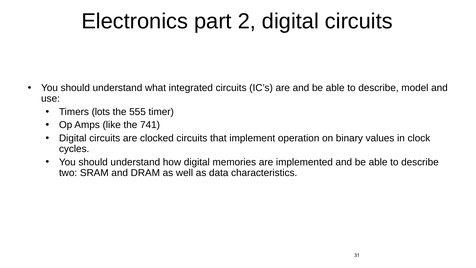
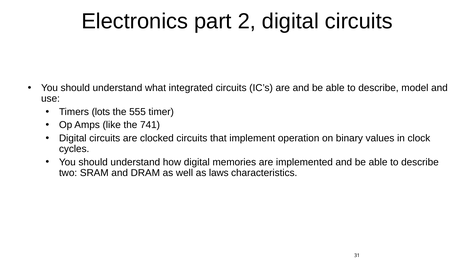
data: data -> laws
